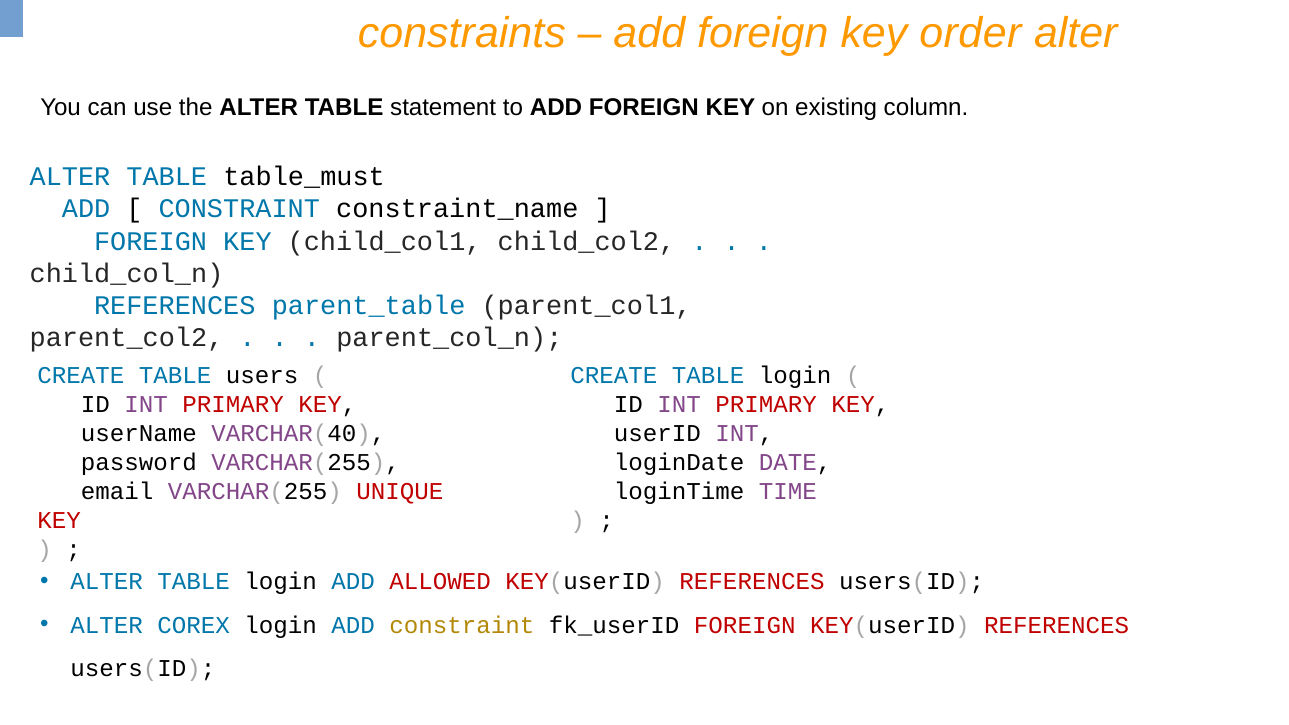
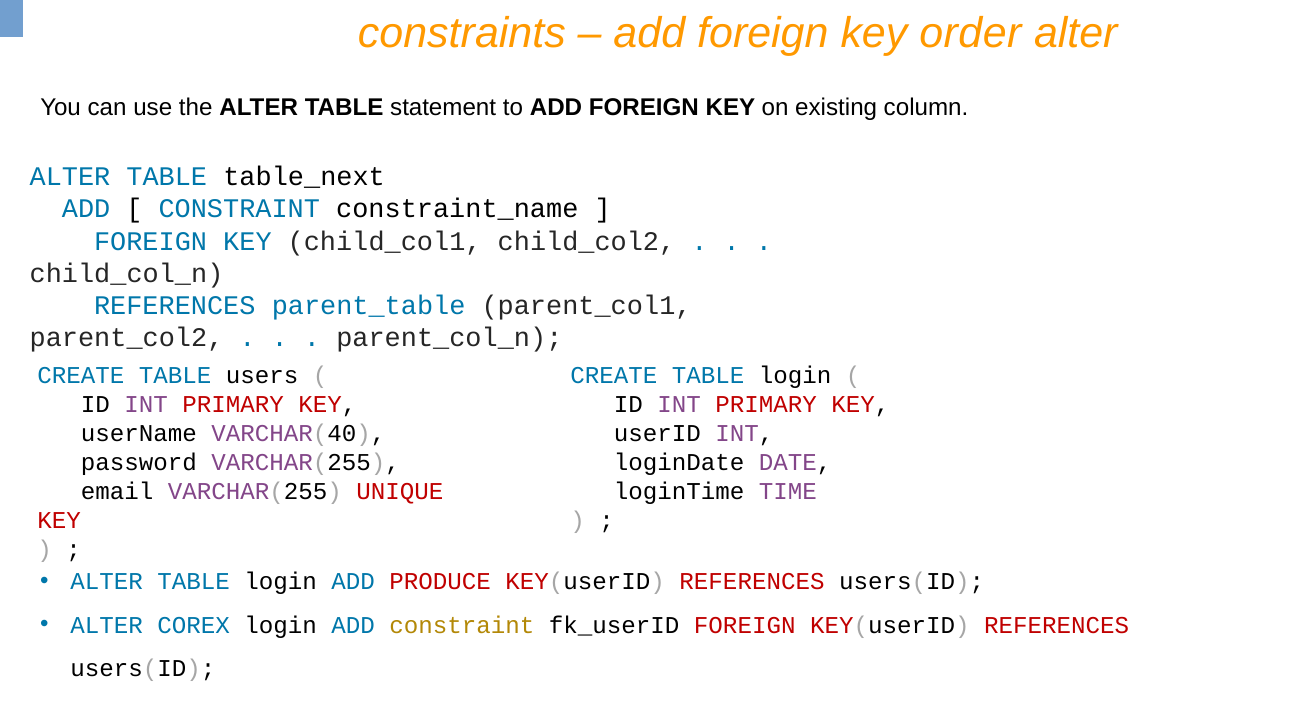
table_must: table_must -> table_next
ALLOWED: ALLOWED -> PRODUCE
